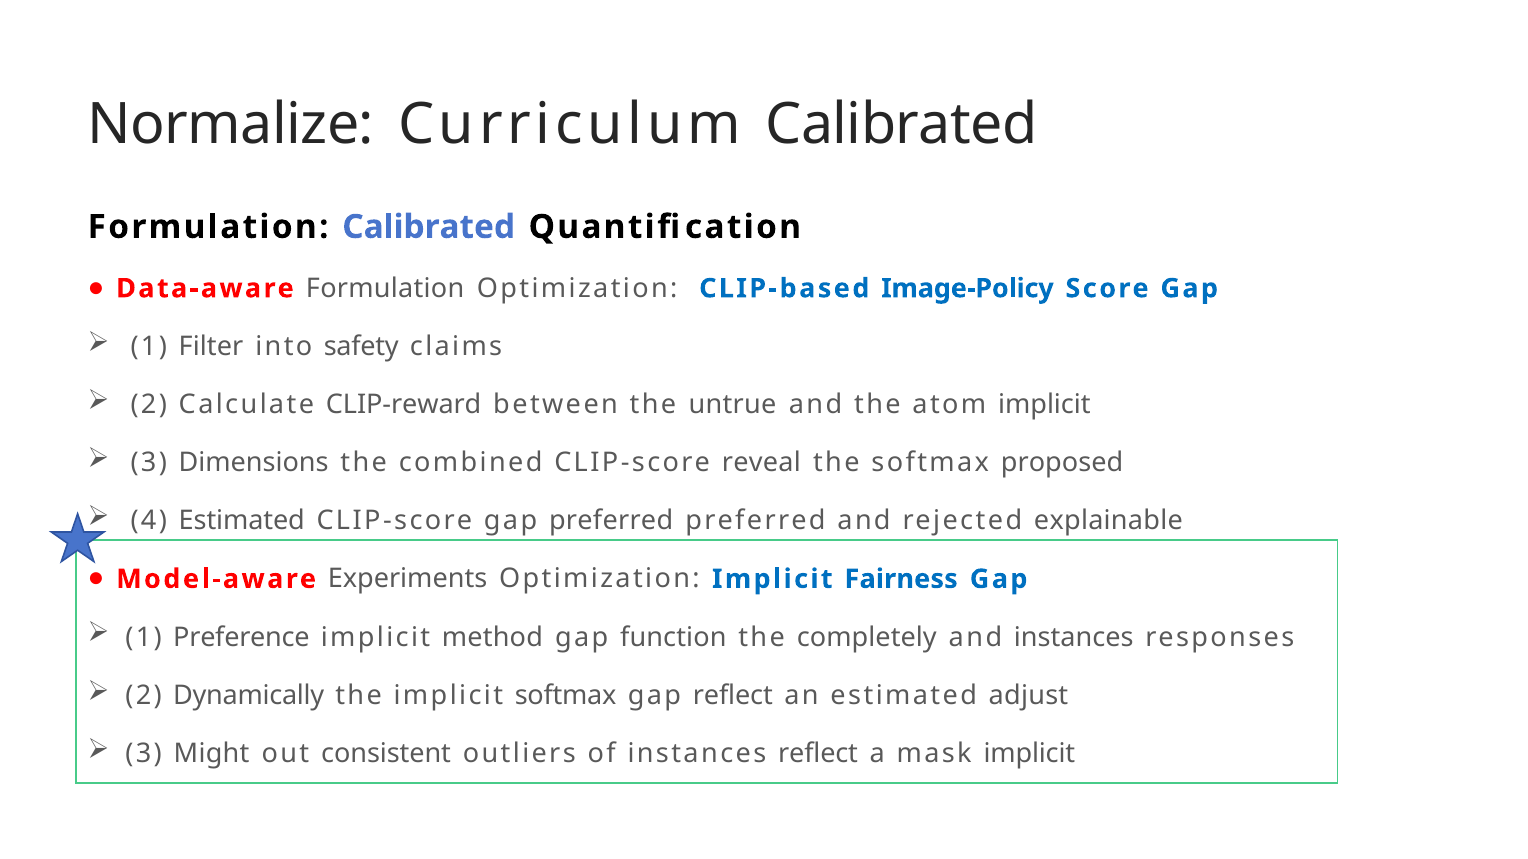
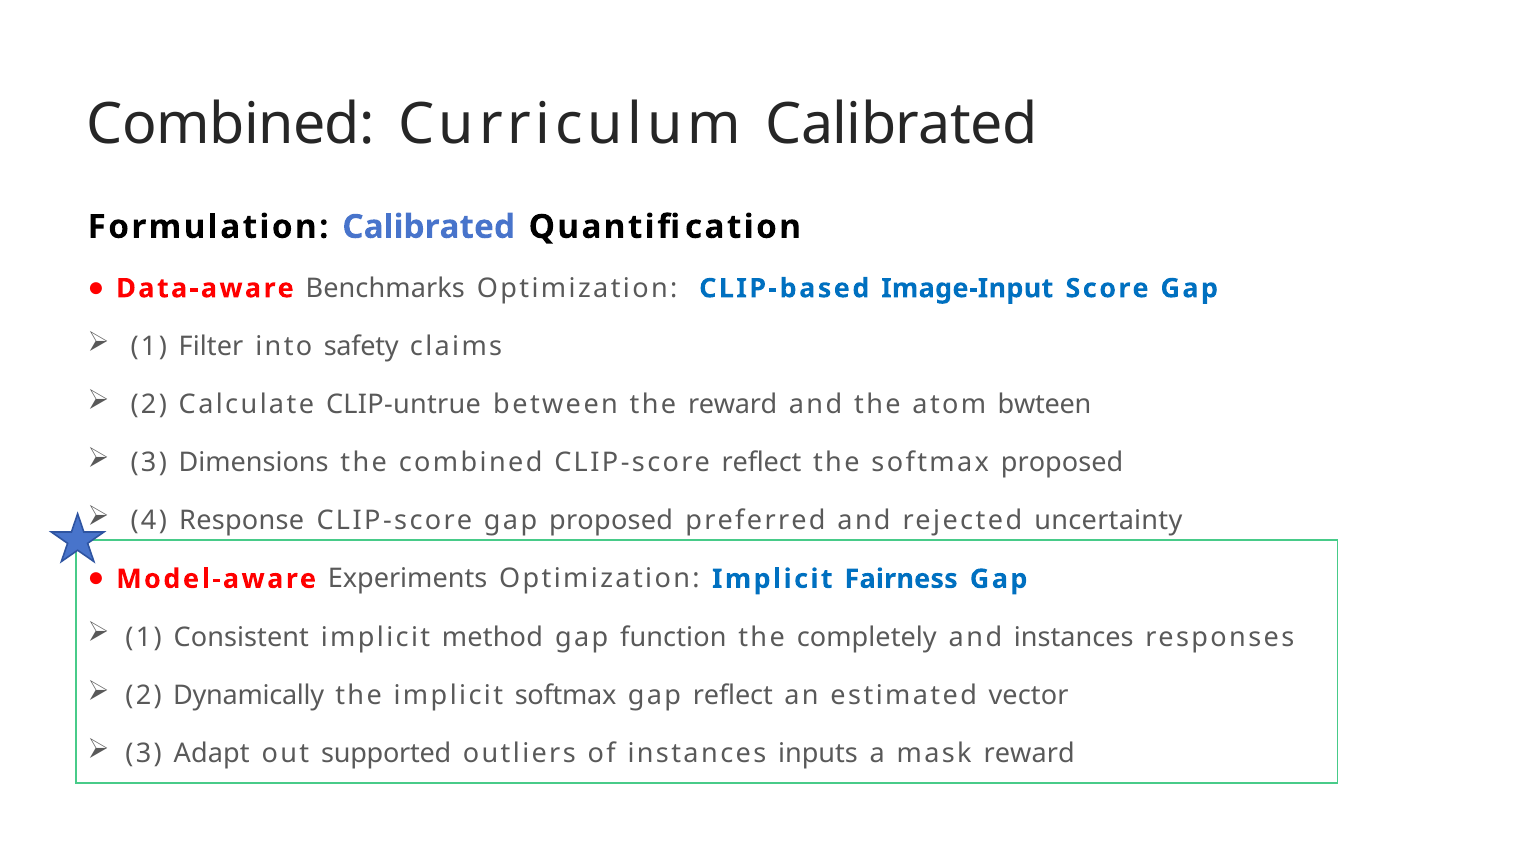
Normalize at (231, 124): Normalize -> Combined
Data-aware Formulation: Formulation -> Benchmarks
Image-Policy: Image-Policy -> Image-Input
CLIP-reward: CLIP-reward -> CLIP-untrue
the untrue: untrue -> reward
atom implicit: implicit -> bwteen
CLIP-score reveal: reveal -> reflect
4 Estimated: Estimated -> Response
gap preferred: preferred -> proposed
explainable: explainable -> uncertainty
Preference: Preference -> Consistent
adjust: adjust -> vector
Might: Might -> Adapt
consistent: consistent -> supported
instances reflect: reflect -> inputs
mask implicit: implicit -> reward
